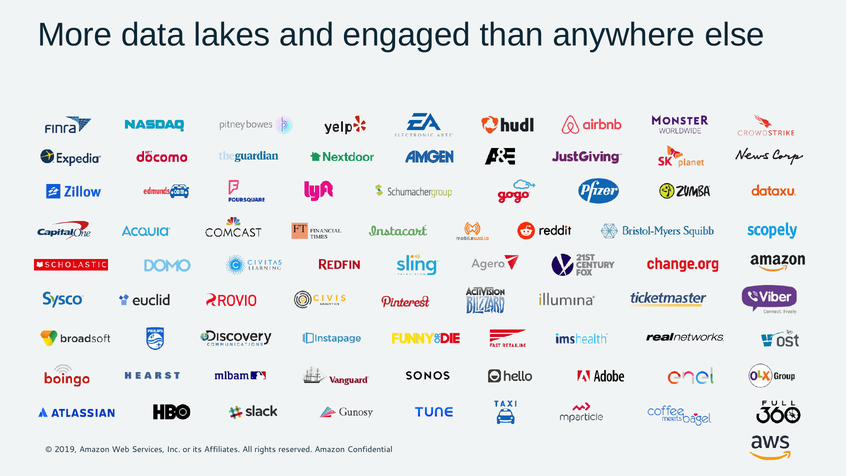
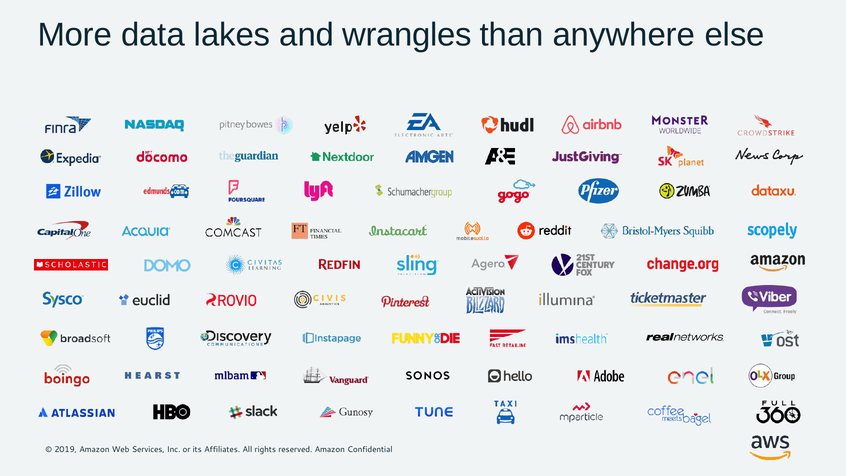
engaged: engaged -> wrangles
